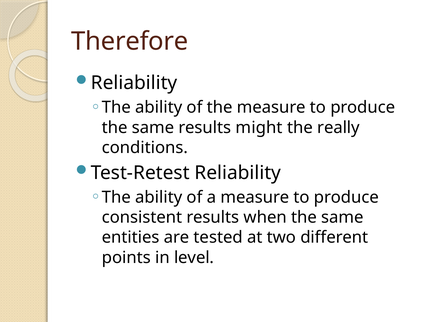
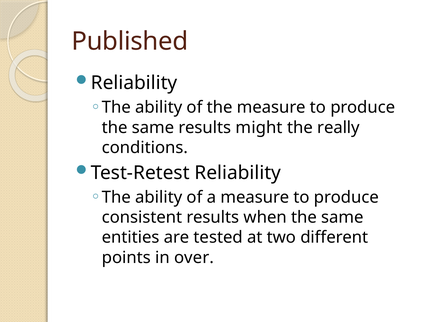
Therefore: Therefore -> Published
level: level -> over
